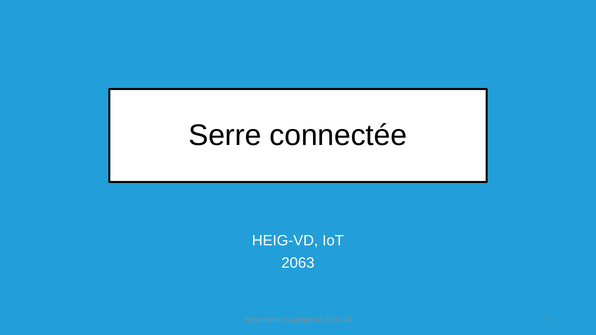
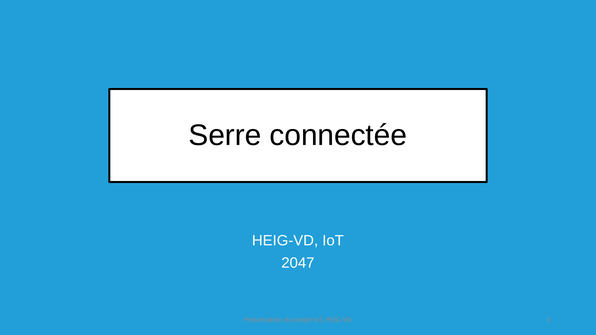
2063: 2063 -> 2047
